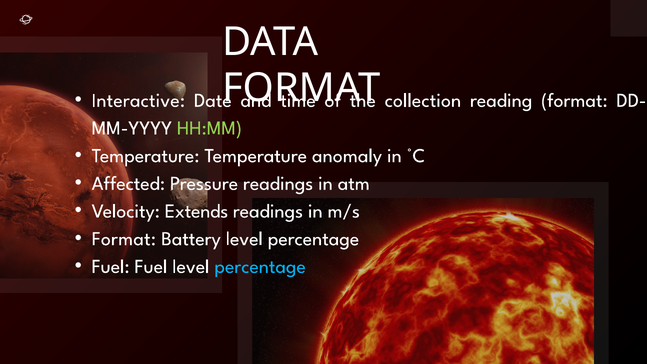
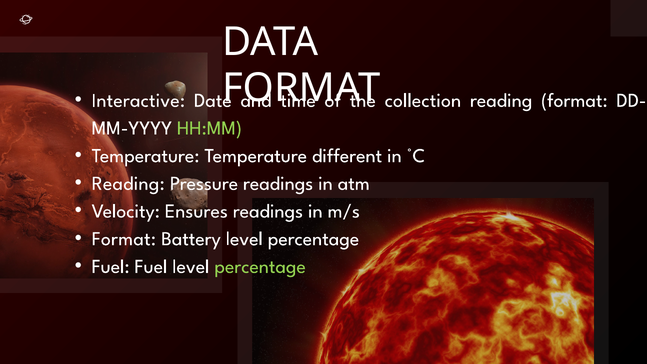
anomaly: anomaly -> different
Affected at (128, 183): Affected -> Reading
Extends: Extends -> Ensures
percentage at (260, 266) colour: light blue -> light green
